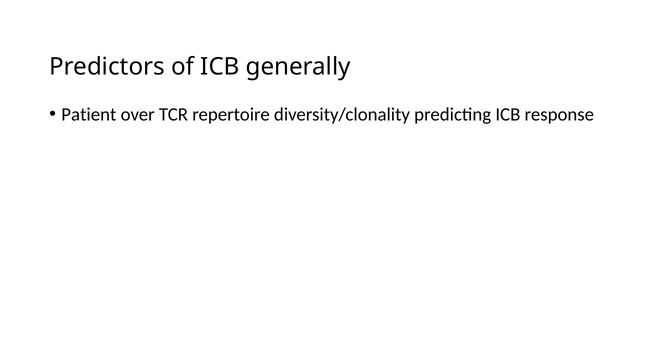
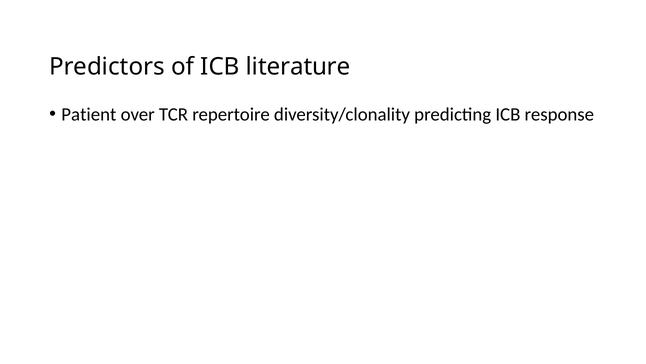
generally: generally -> literature
